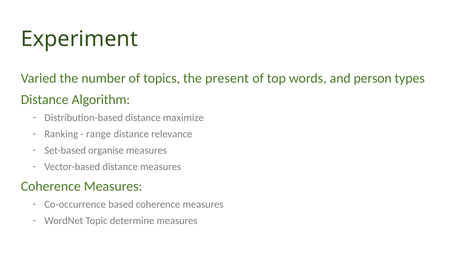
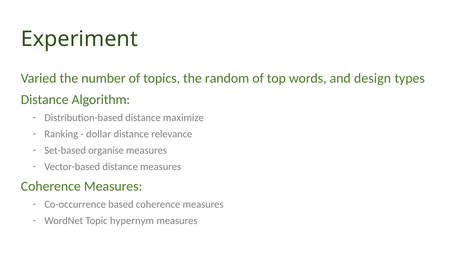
present: present -> random
person: person -> design
range: range -> dollar
determine: determine -> hypernym
